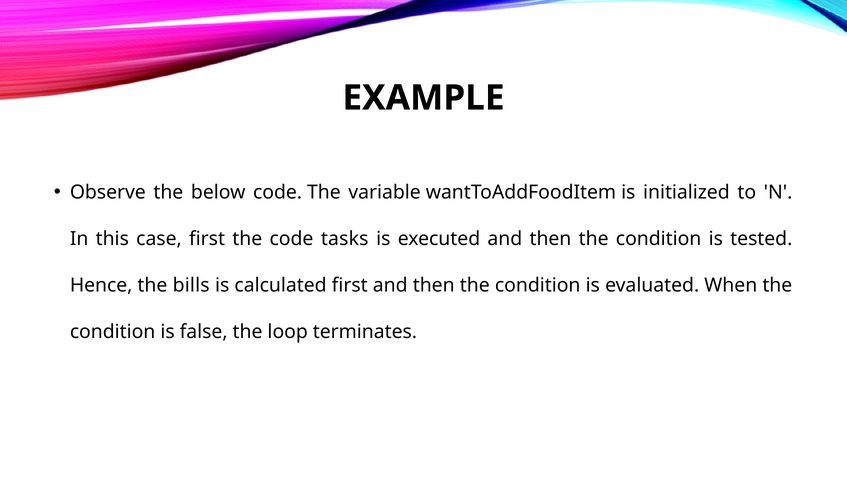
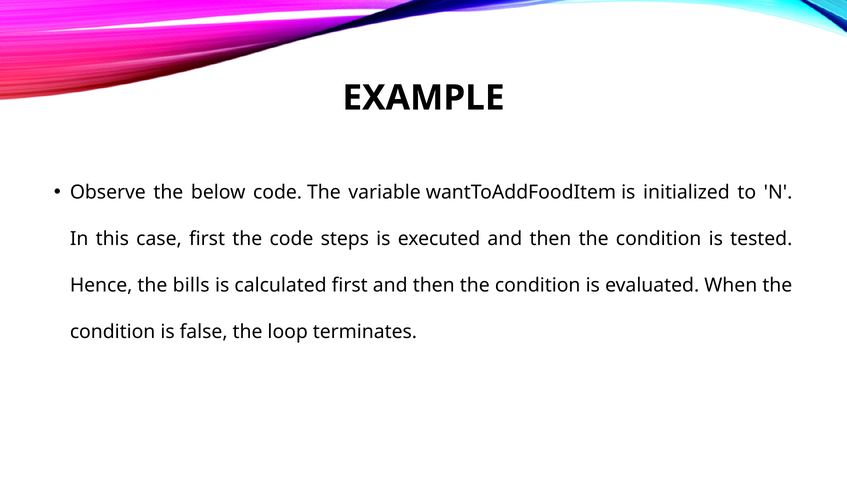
tasks: tasks -> steps
